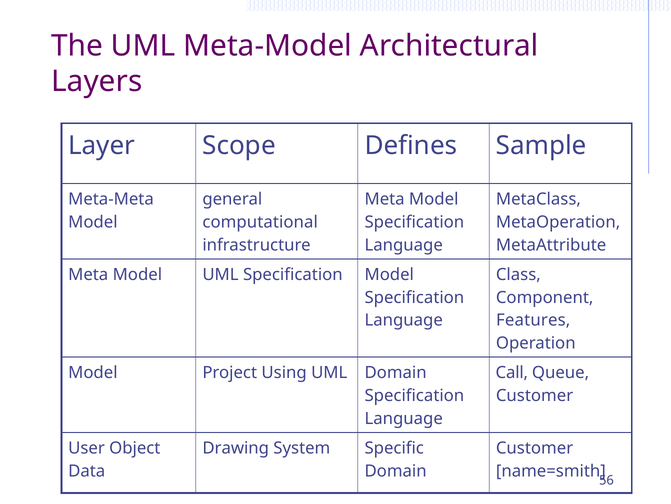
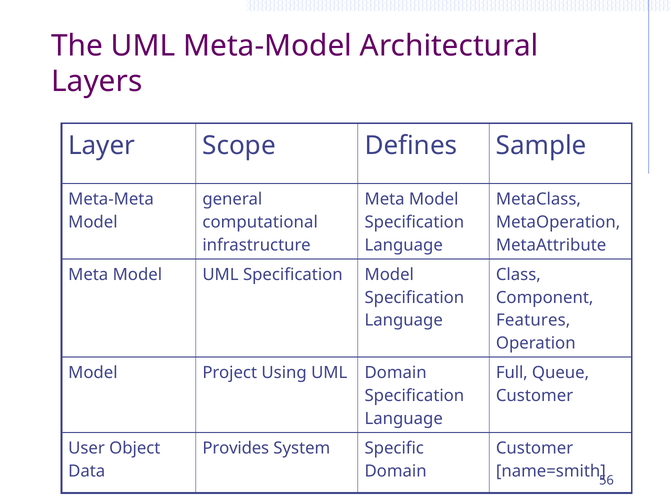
Call: Call -> Full
Drawing: Drawing -> Provides
